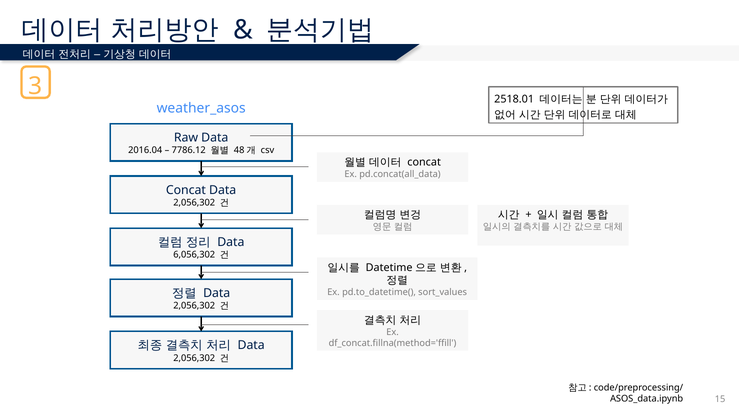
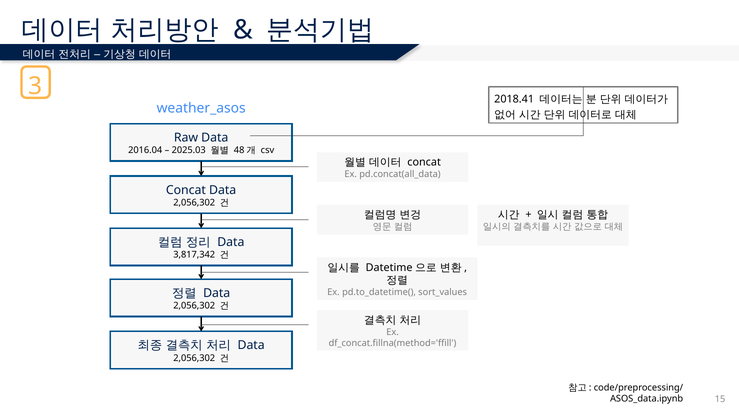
2518.01: 2518.01 -> 2018.41
7786.12: 7786.12 -> 2025.03
6,056,302: 6,056,302 -> 3,817,342
